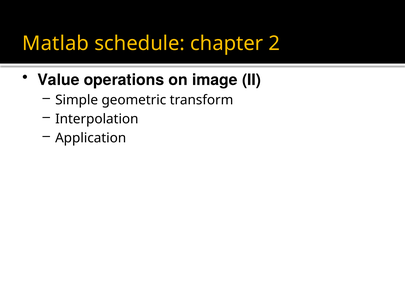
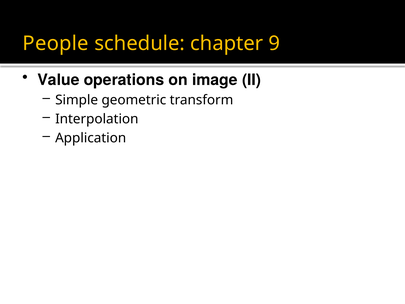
Matlab: Matlab -> People
2: 2 -> 9
